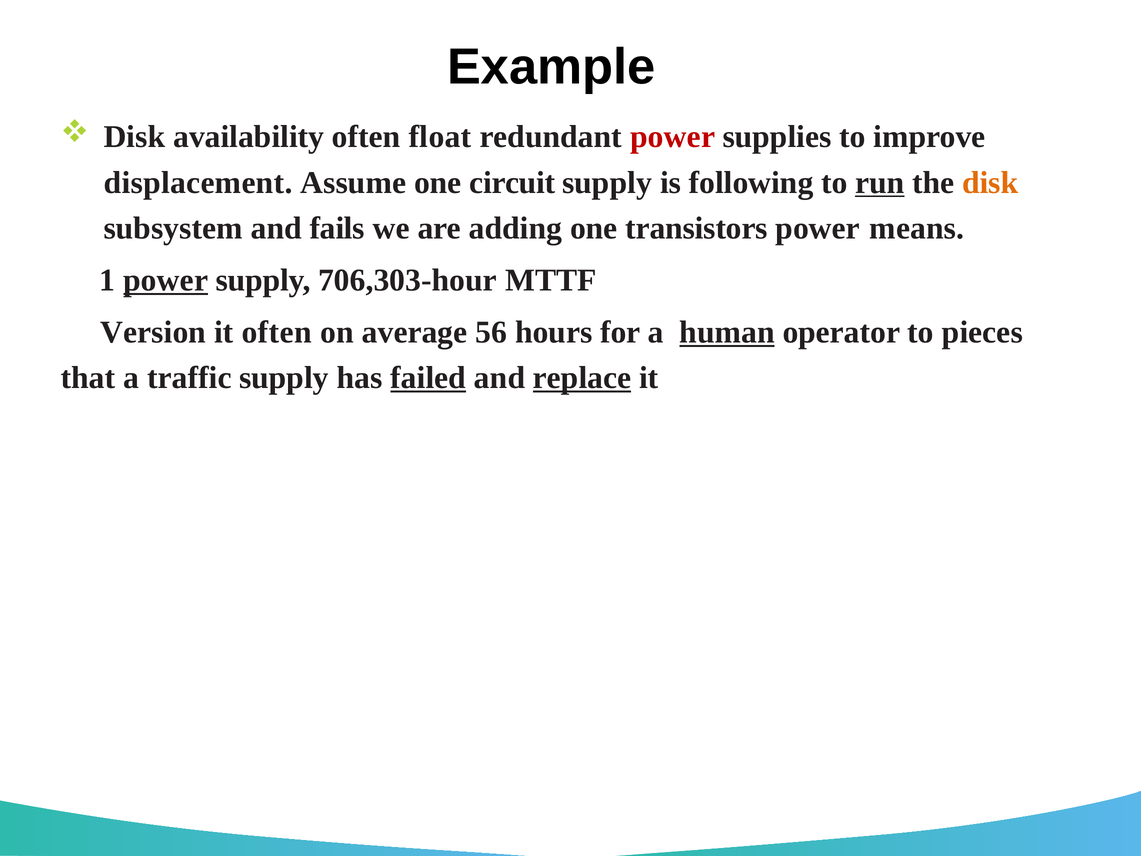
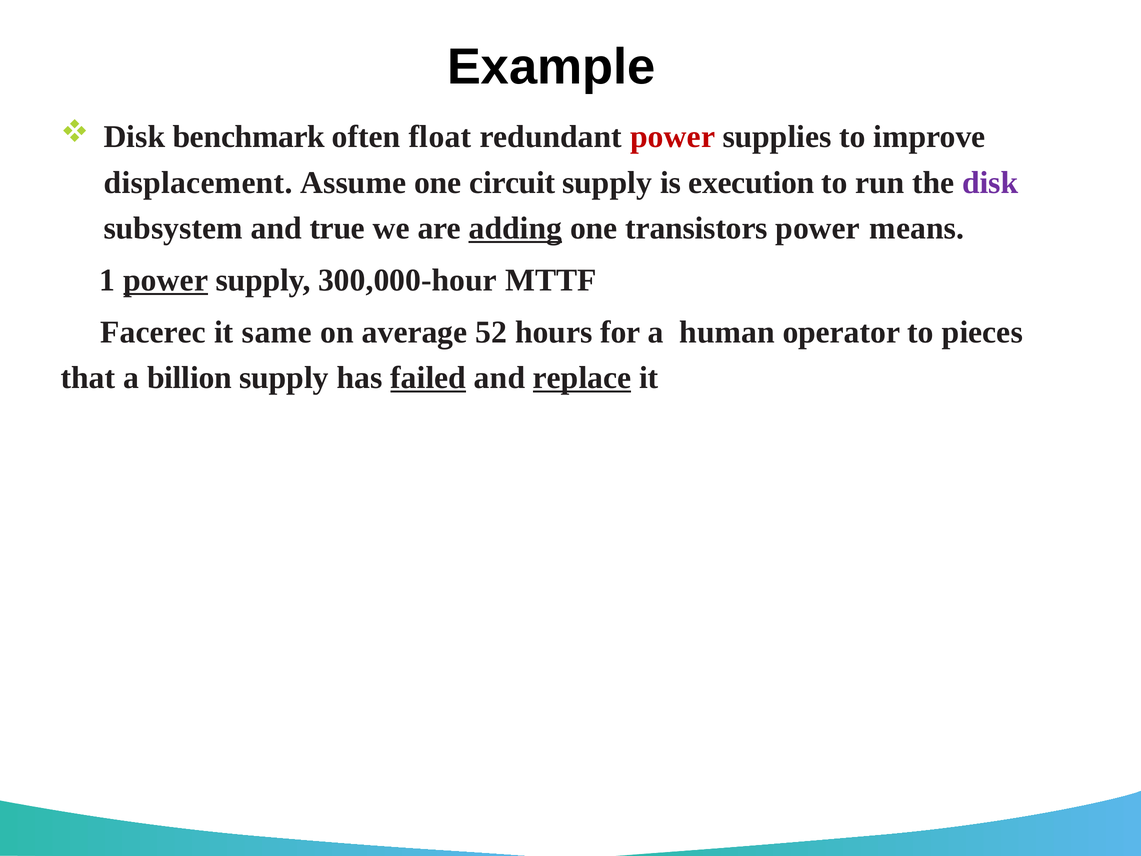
availability: availability -> benchmark
following: following -> execution
run underline: present -> none
disk at (990, 183) colour: orange -> purple
fails: fails -> true
adding underline: none -> present
706,303-hour: 706,303-hour -> 300,000-hour
Version: Version -> Facerec
it often: often -> same
56: 56 -> 52
human underline: present -> none
traffic: traffic -> billion
